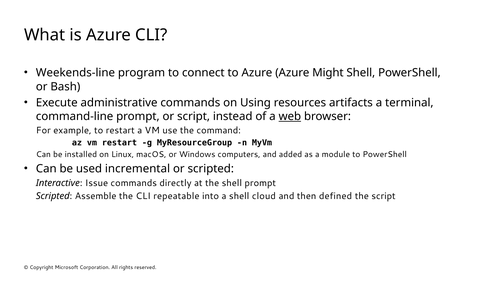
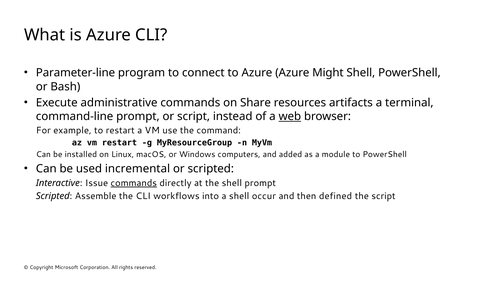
Weekends-line: Weekends-line -> Parameter-line
Using: Using -> Share
commands at (134, 183) underline: none -> present
repeatable: repeatable -> workflows
cloud: cloud -> occur
